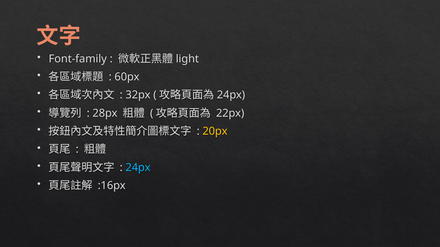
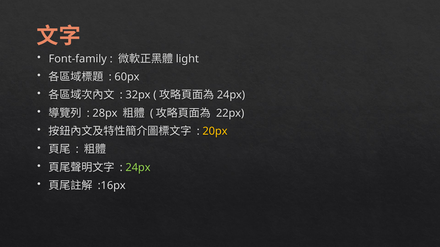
24px at (138, 168) colour: light blue -> light green
